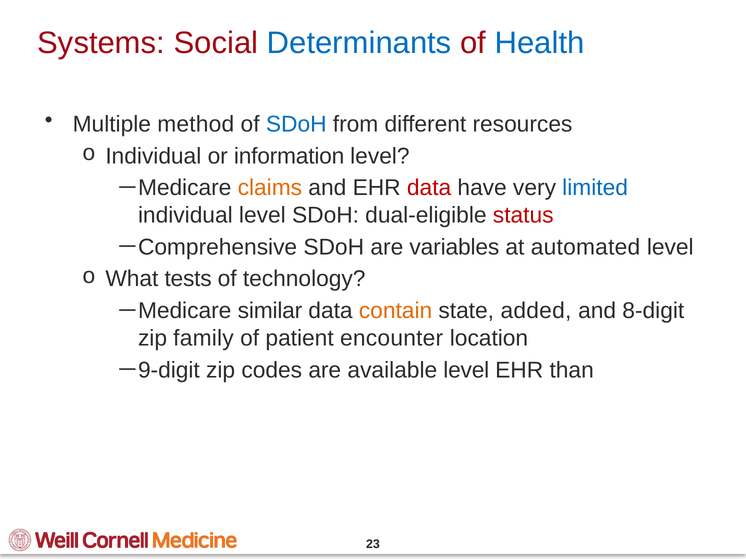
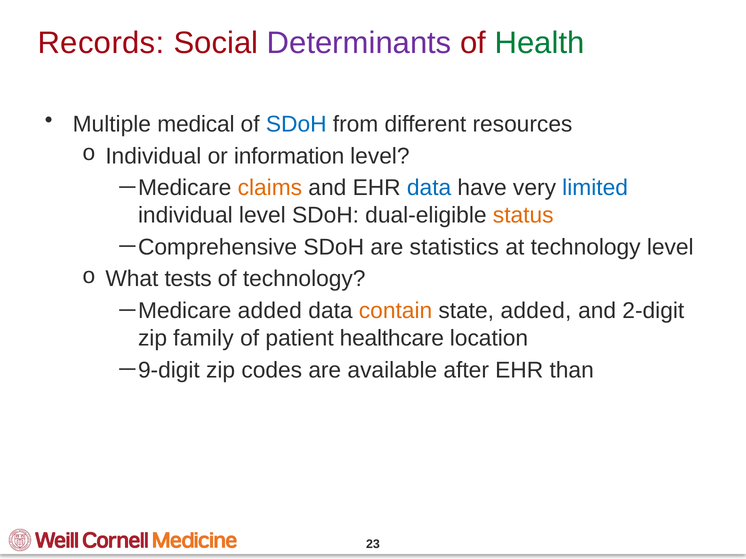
Systems: Systems -> Records
Determinants colour: blue -> purple
Health colour: blue -> green
method: method -> medical
data at (429, 188) colour: red -> blue
status colour: red -> orange
variables: variables -> statistics
at automated: automated -> technology
similar at (270, 311): similar -> added
8-digit: 8-digit -> 2-digit
encounter: encounter -> healthcare
available level: level -> after
